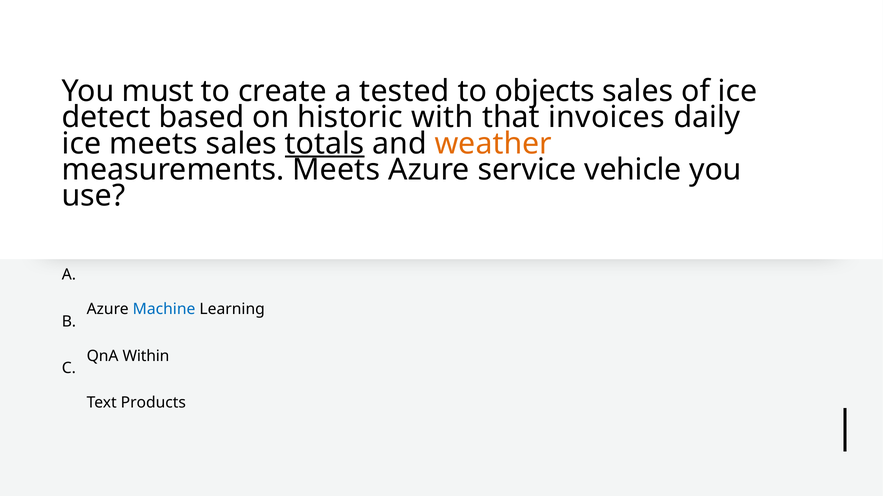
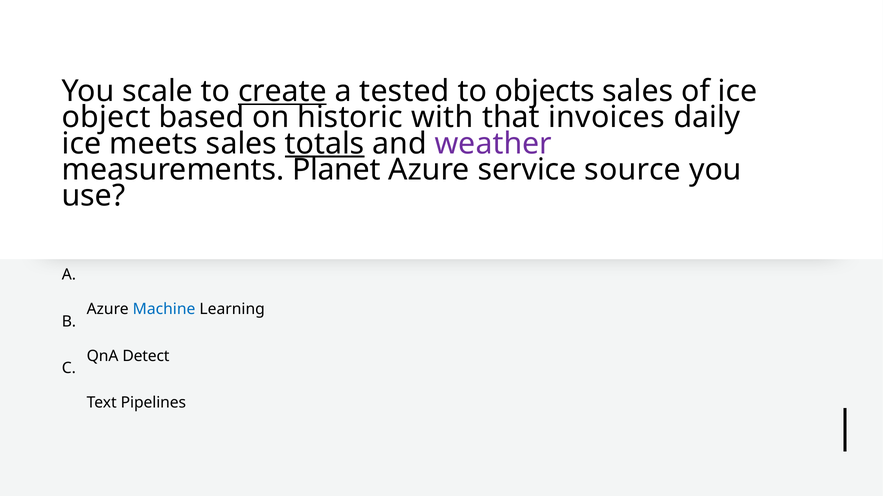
must: must -> scale
create underline: none -> present
detect: detect -> object
weather colour: orange -> purple
measurements Meets: Meets -> Planet
vehicle: vehicle -> source
Within: Within -> Detect
Products: Products -> Pipelines
